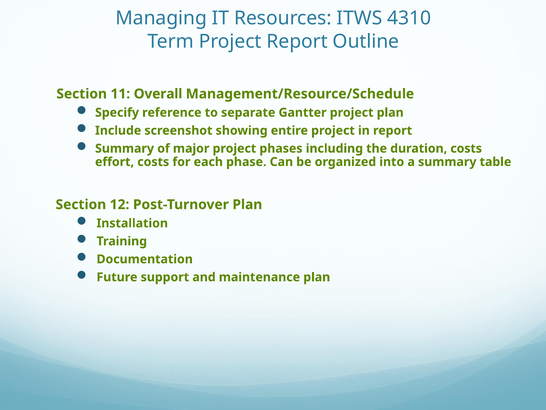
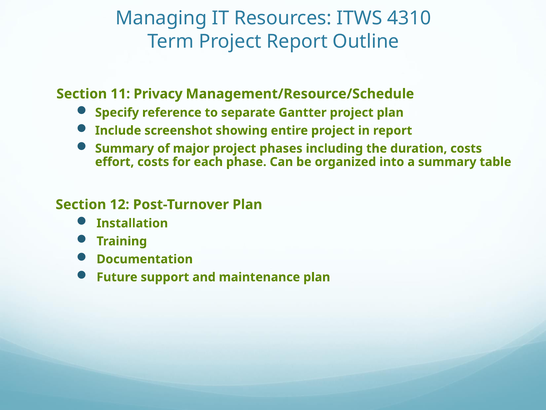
Overall: Overall -> Privacy
